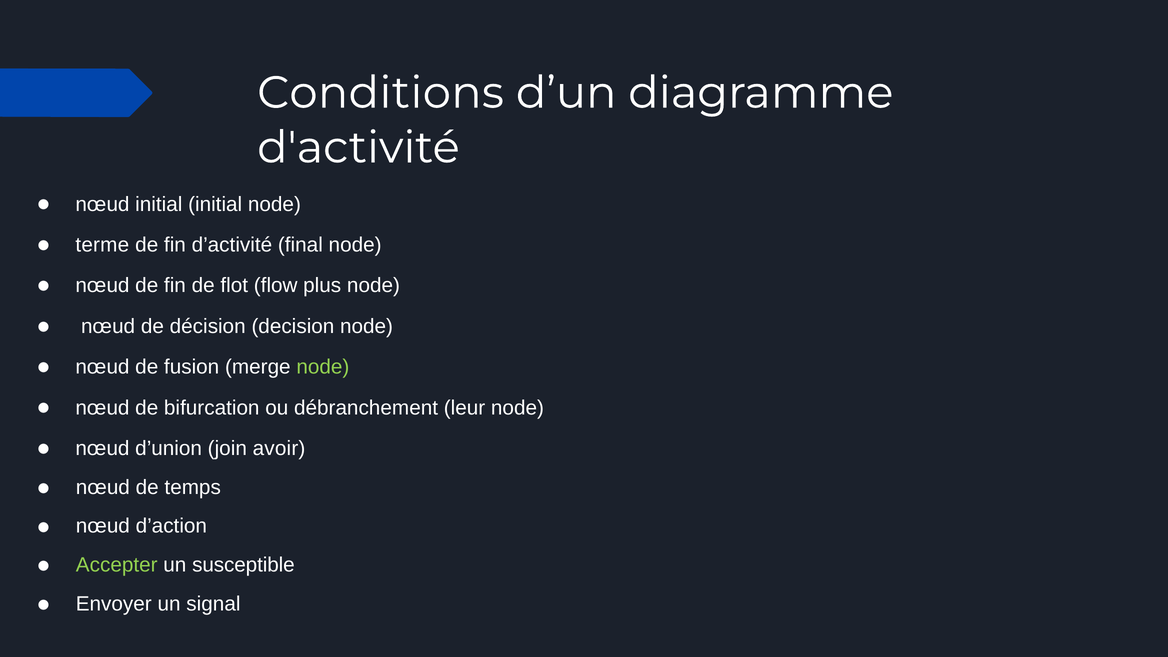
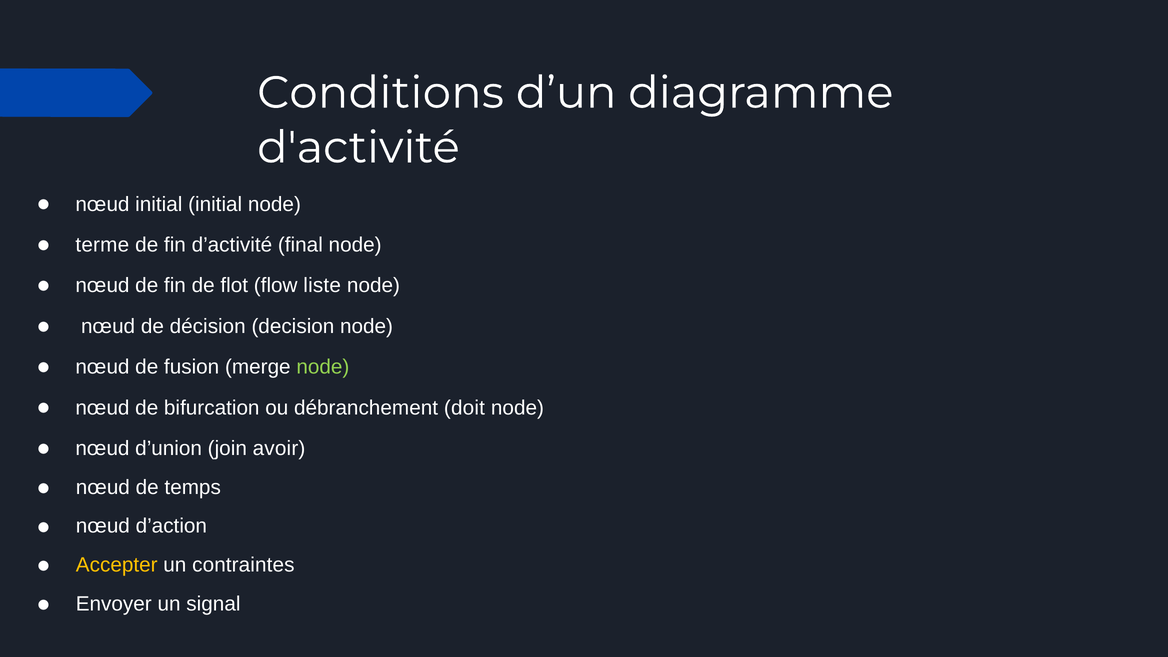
plus: plus -> liste
leur: leur -> doit
Accepter colour: light green -> yellow
susceptible: susceptible -> contraintes
